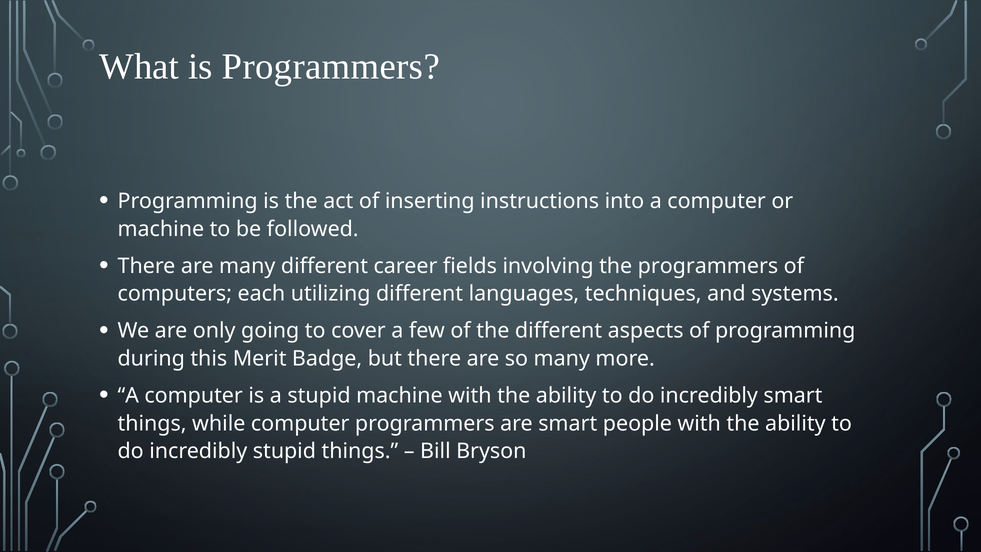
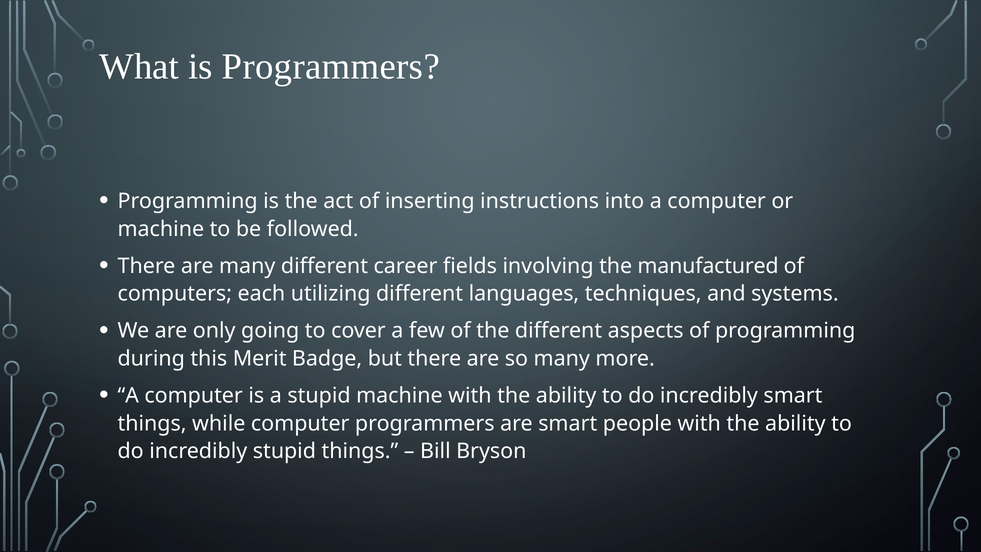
the programmers: programmers -> manufactured
